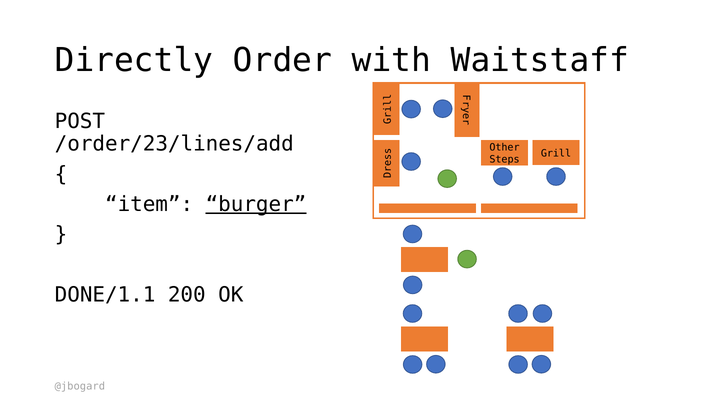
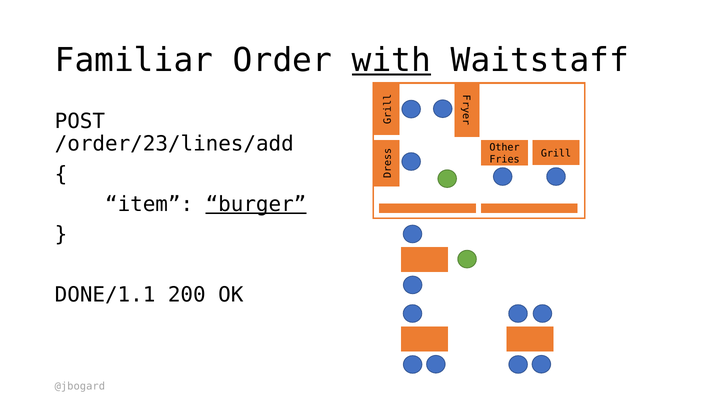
Directly: Directly -> Familiar
with underline: none -> present
Steps: Steps -> Fries
